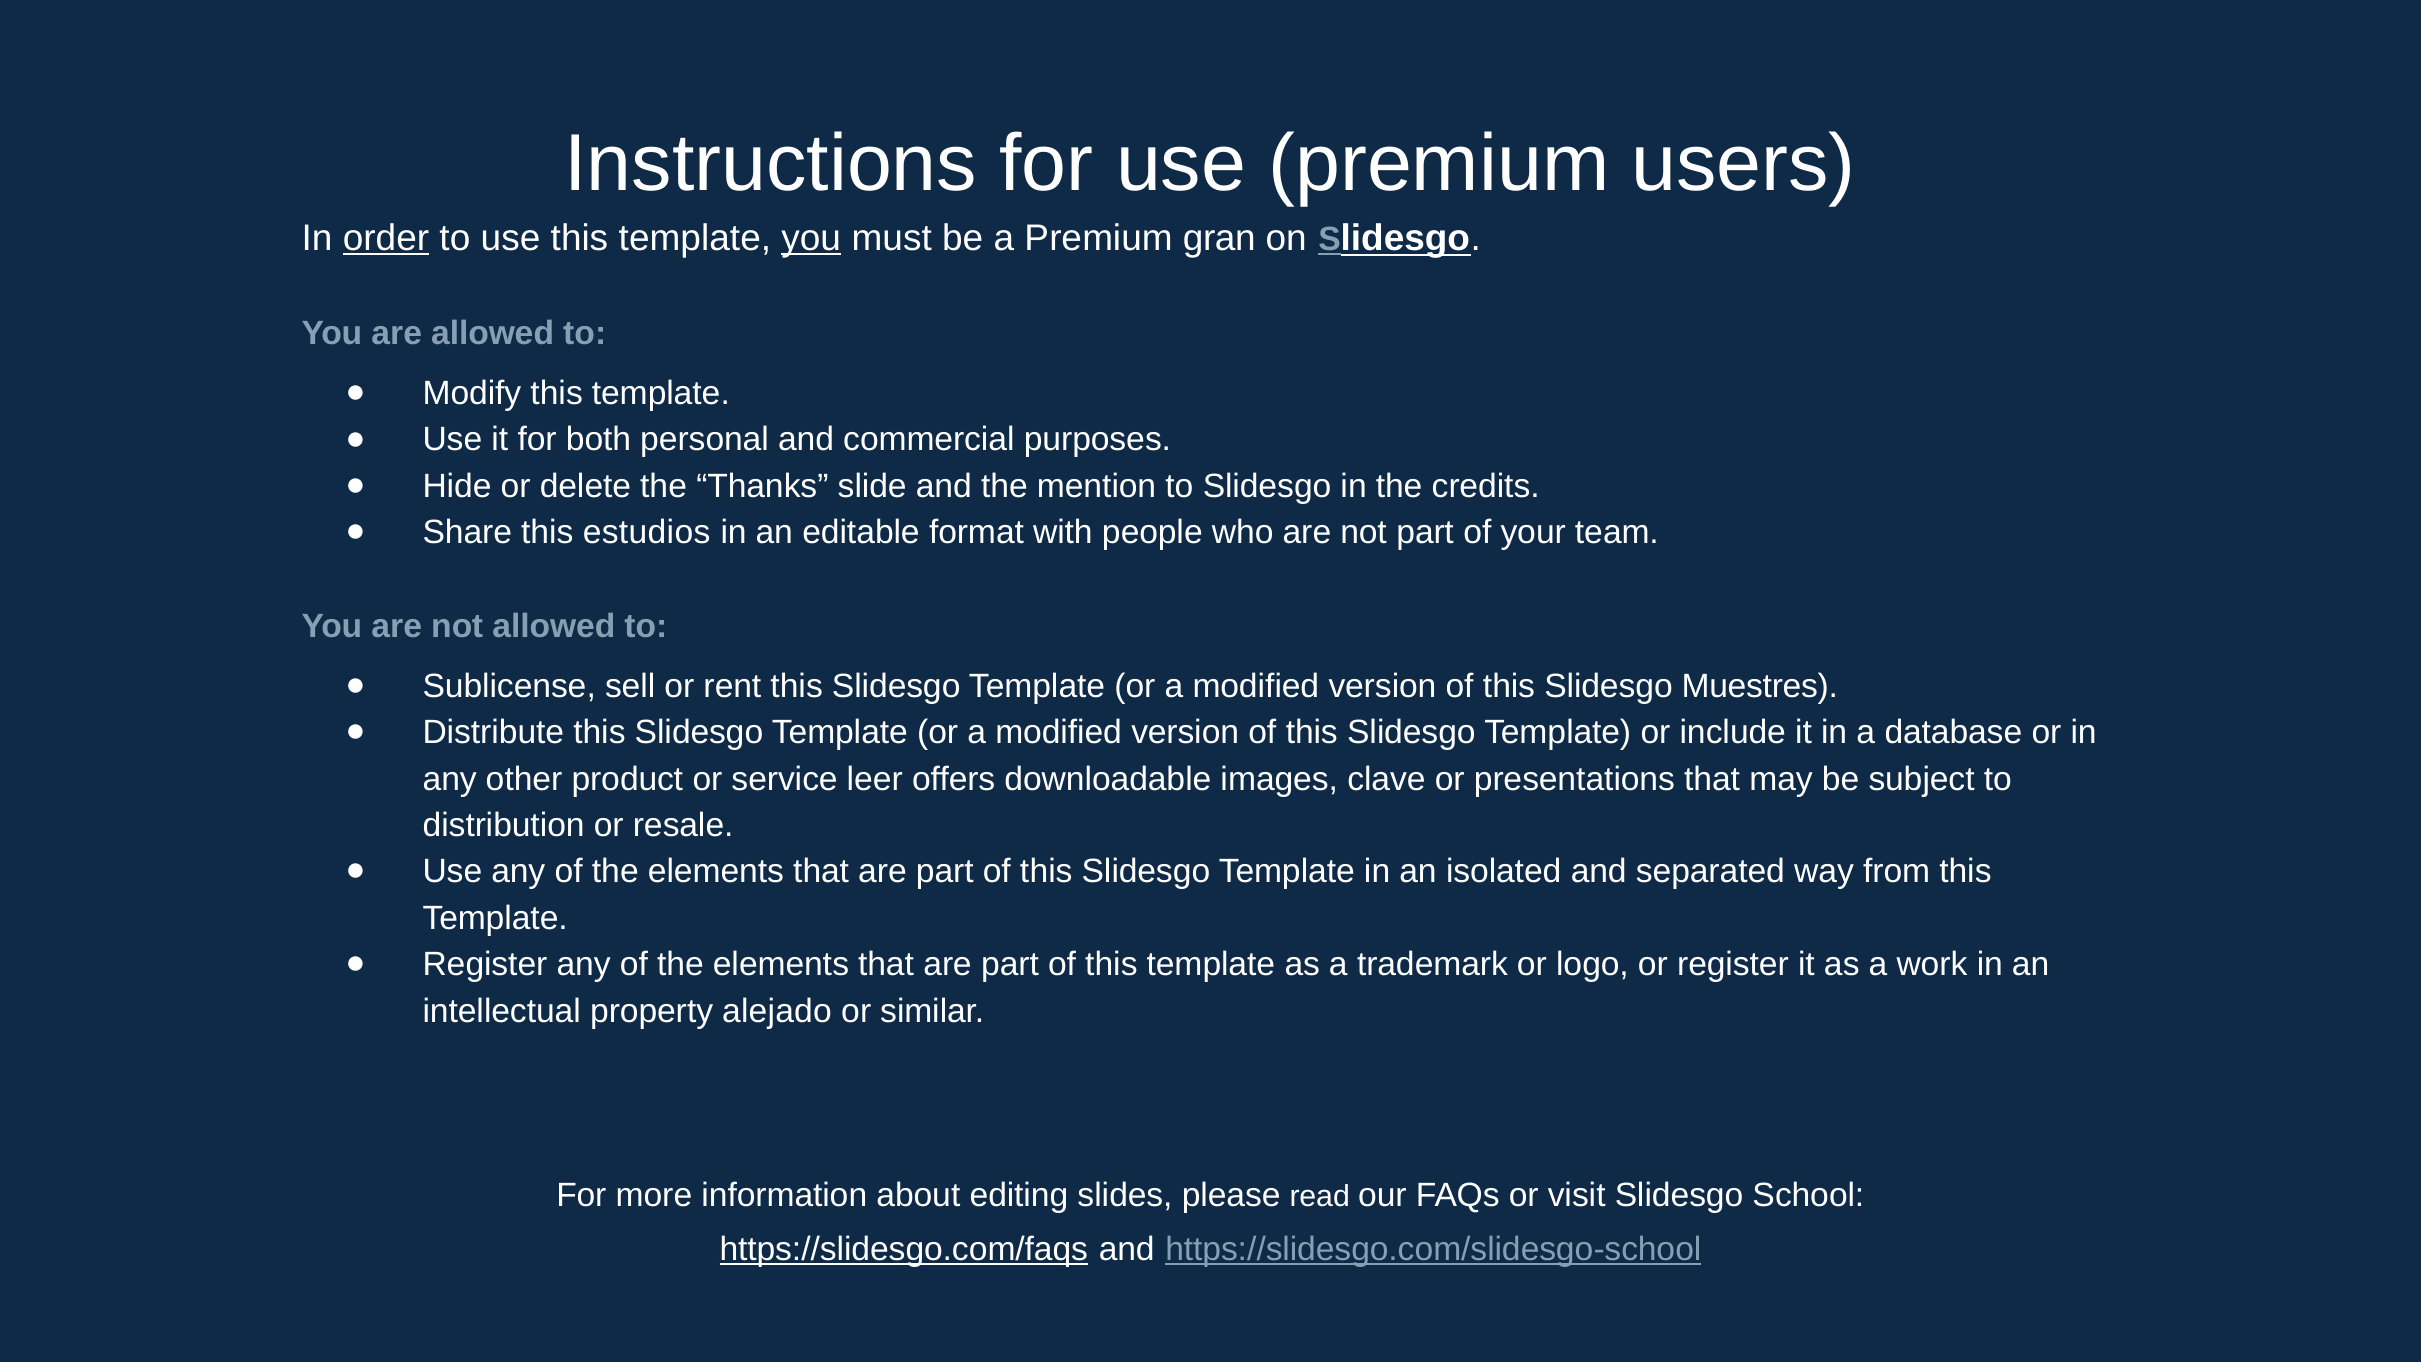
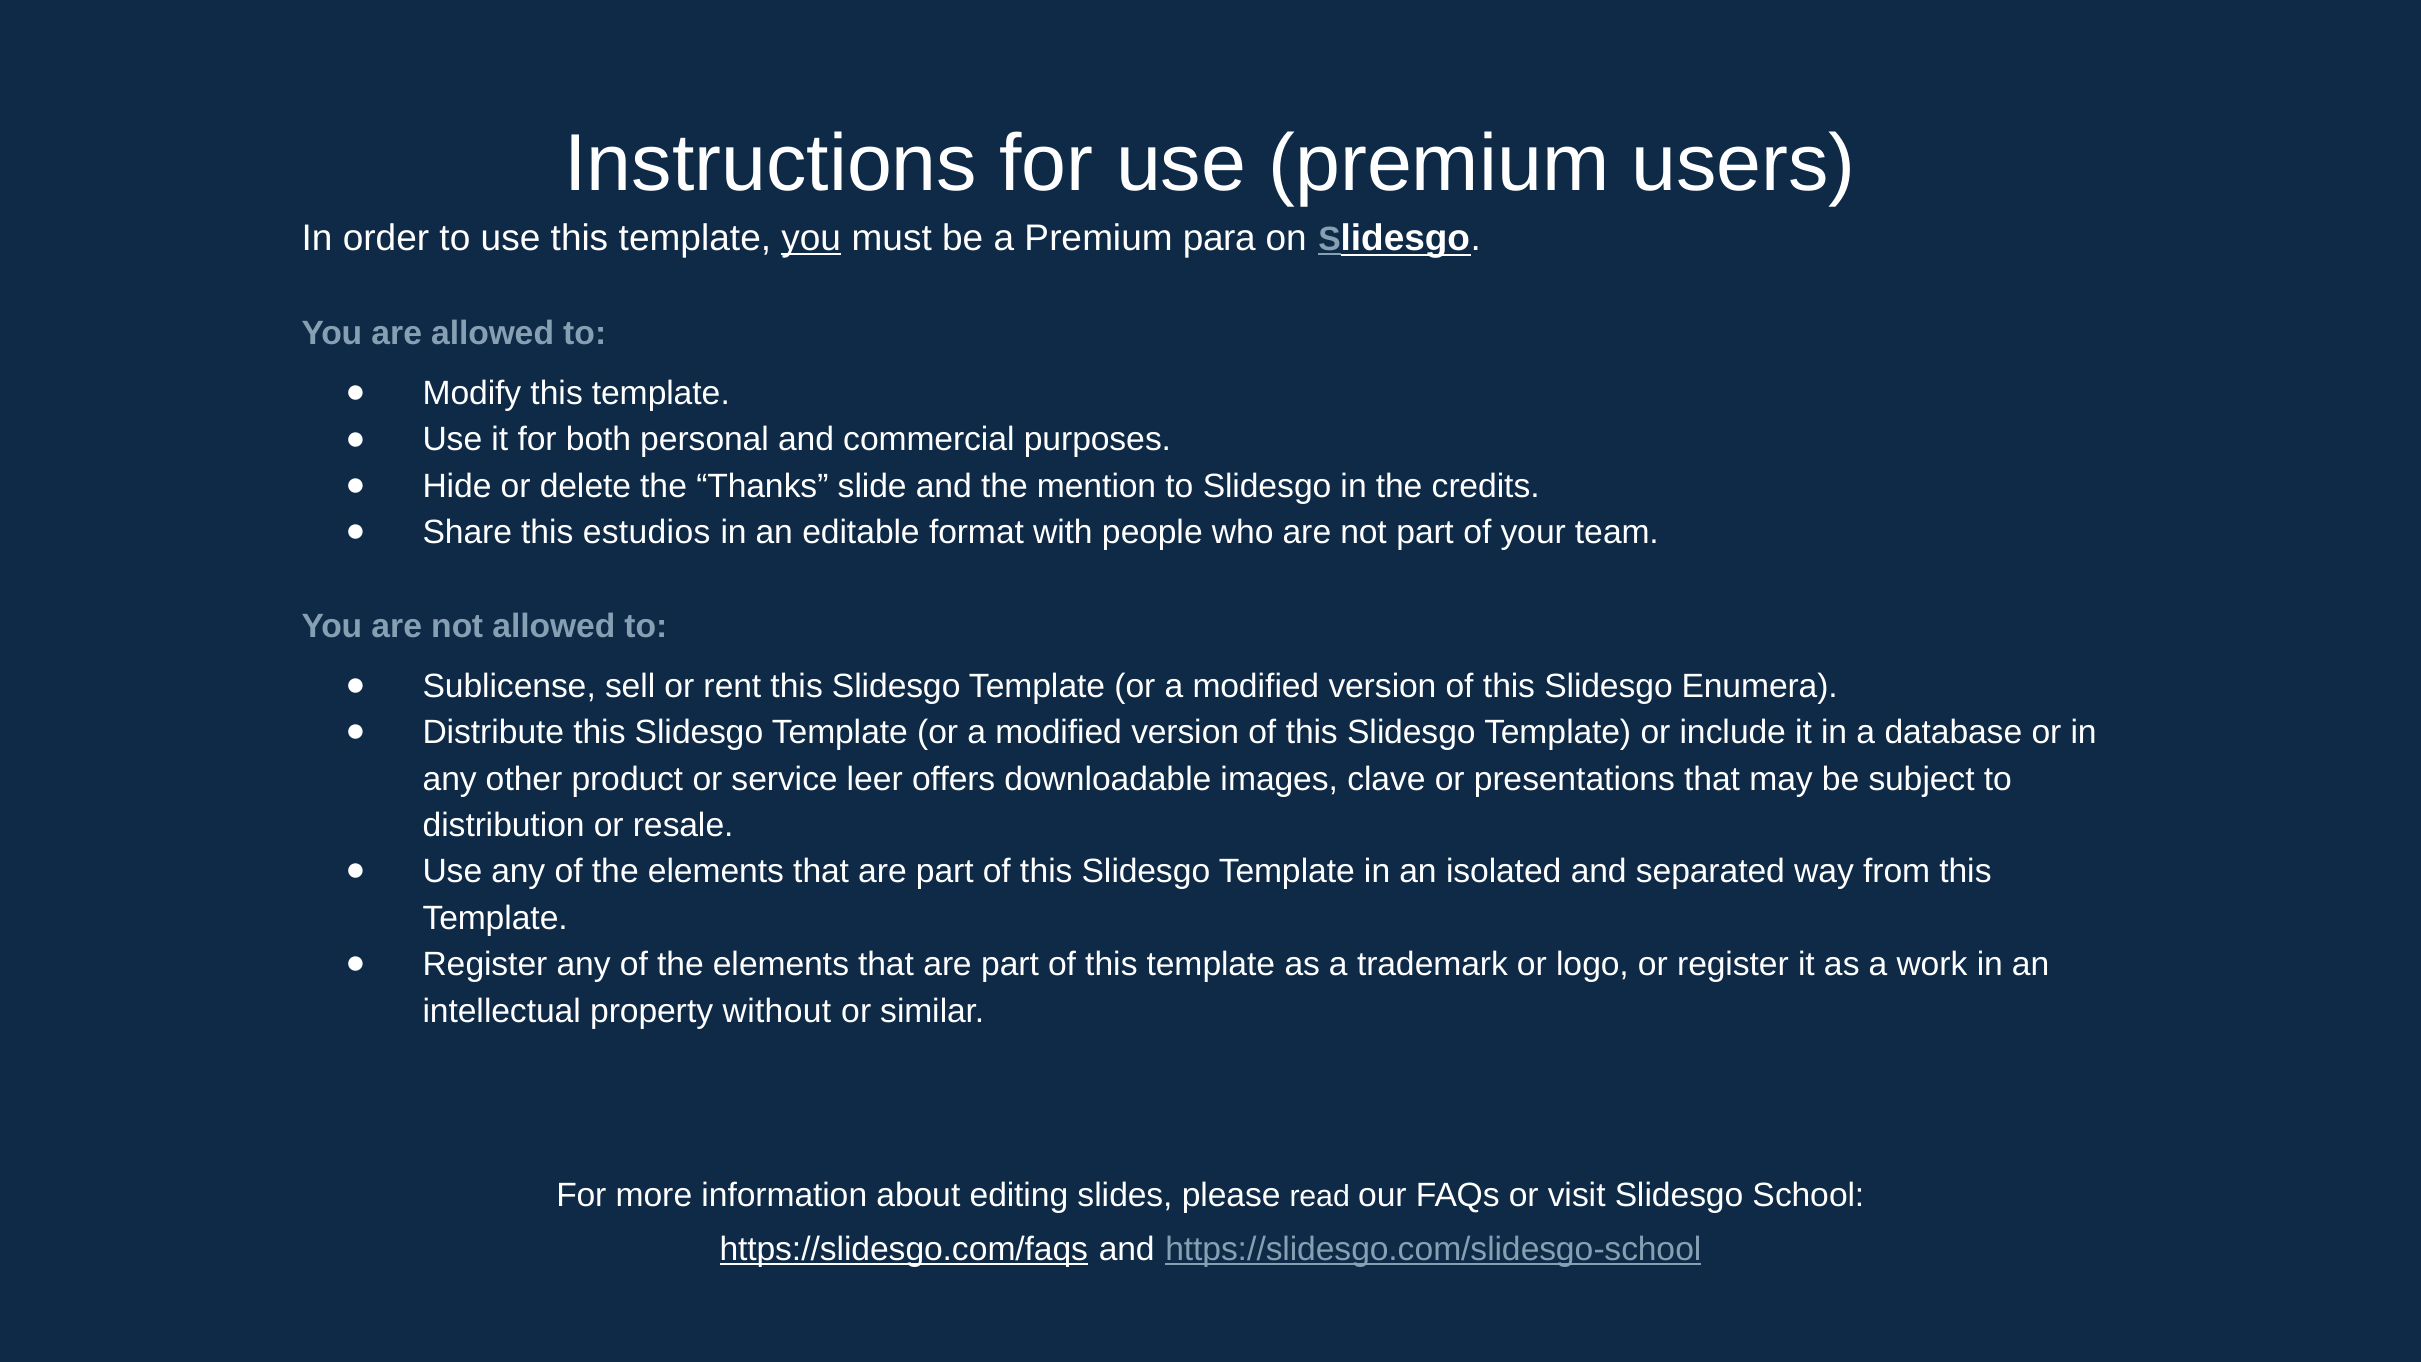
order underline: present -> none
gran: gran -> para
Muestres: Muestres -> Enumera
alejado: alejado -> without
